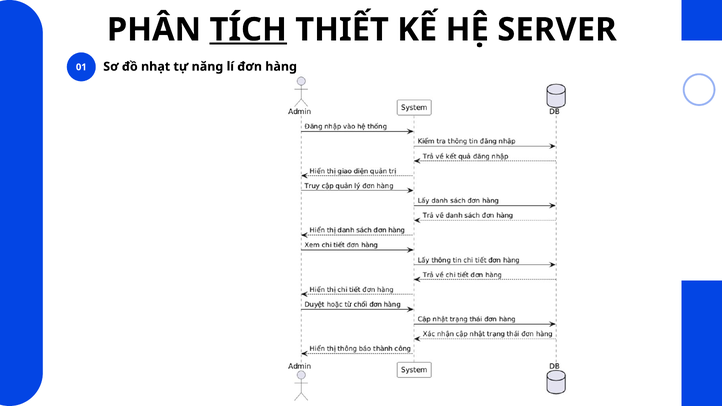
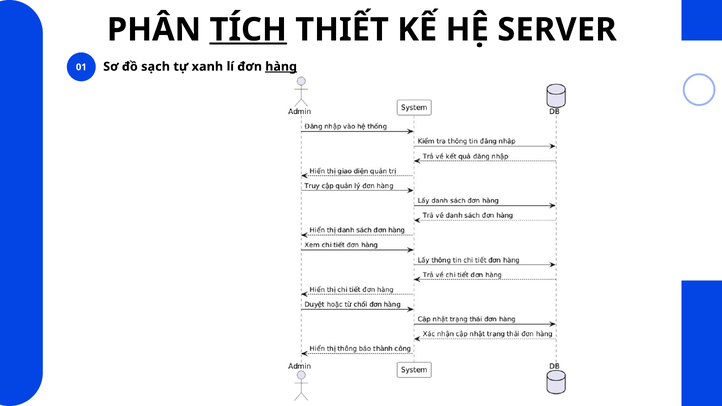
nhạt: nhạt -> sạch
năng: năng -> xanh
hàng underline: none -> present
